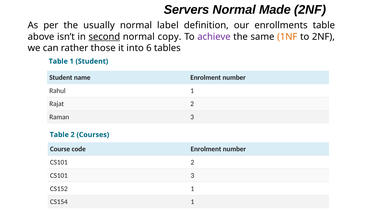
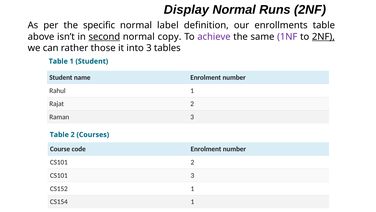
Servers: Servers -> Display
Made: Made -> Runs
usually: usually -> specific
1NF colour: orange -> purple
2NF at (323, 37) underline: none -> present
into 6: 6 -> 3
